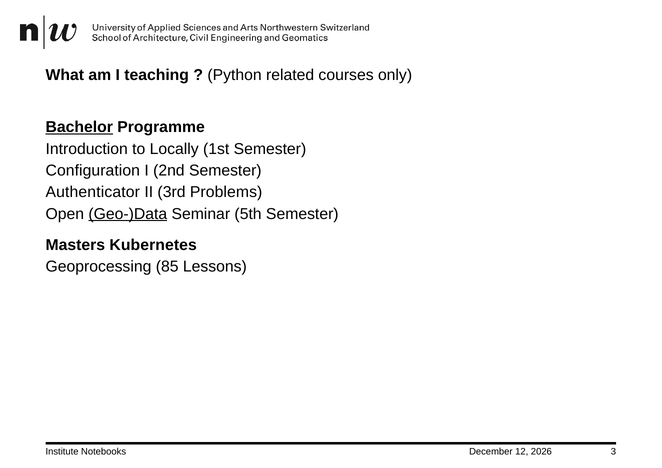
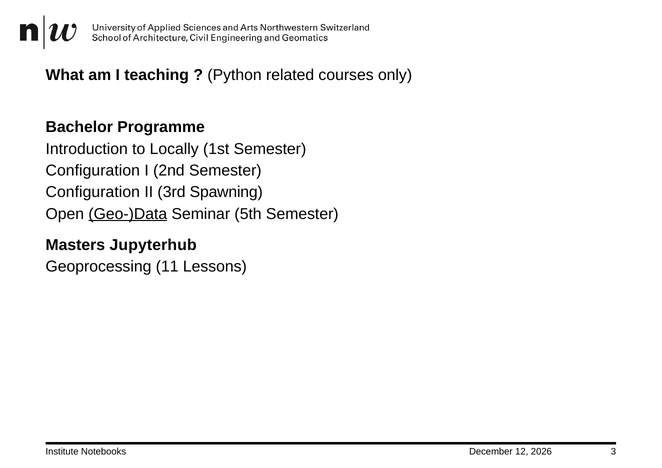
Bachelor underline: present -> none
Authenticator at (93, 192): Authenticator -> Configuration
Problems: Problems -> Spawning
Kubernetes: Kubernetes -> Jupyterhub
85: 85 -> 11
